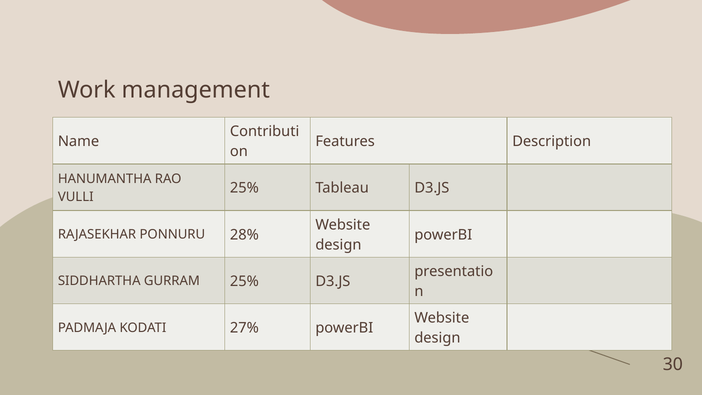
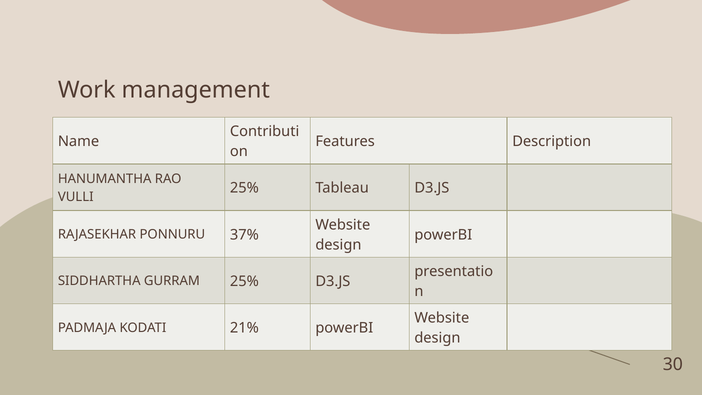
28%: 28% -> 37%
27%: 27% -> 21%
